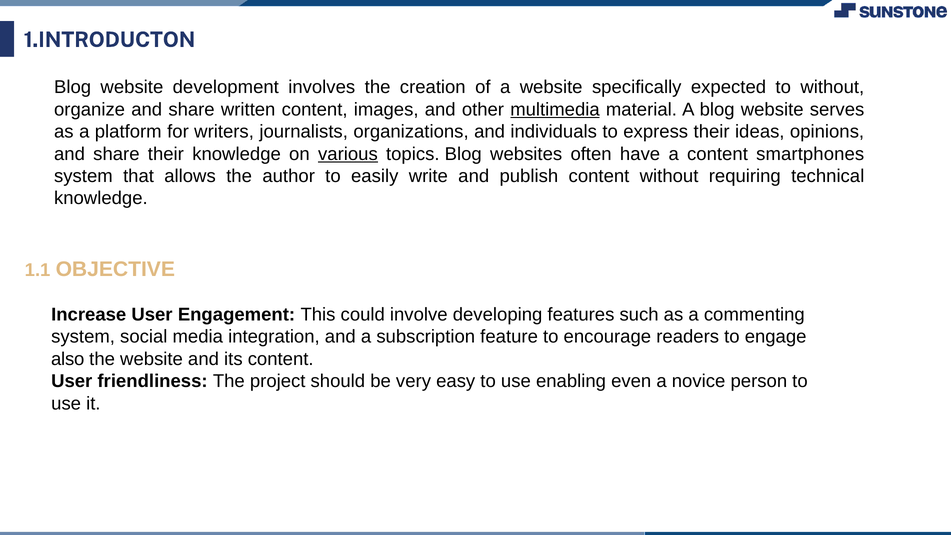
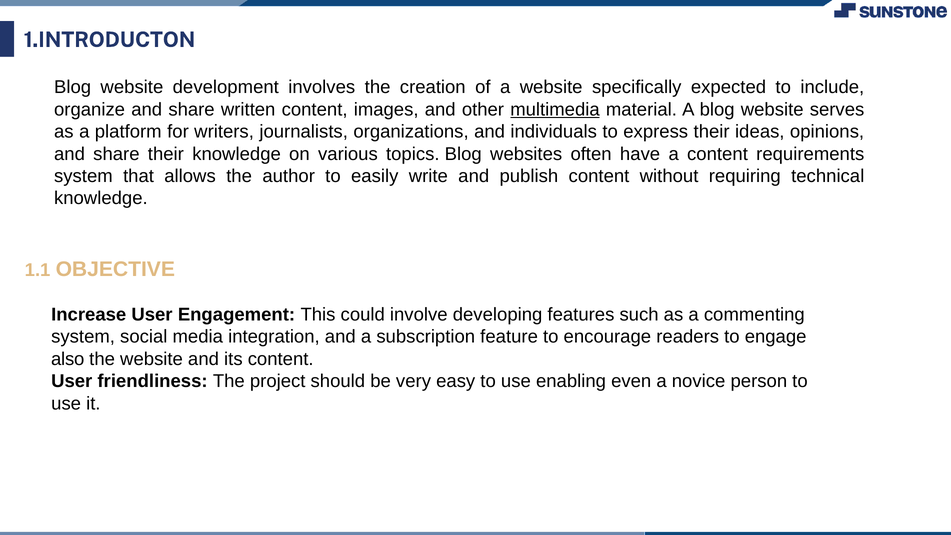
to without: without -> include
various underline: present -> none
smartphones: smartphones -> requirements
